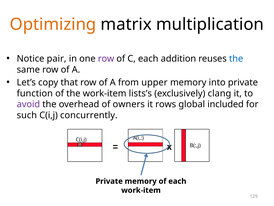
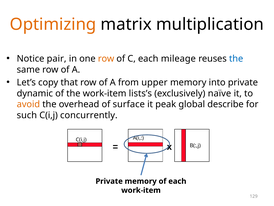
row at (106, 58) colour: purple -> orange
addition: addition -> mileage
function: function -> dynamic
clang: clang -> naïve
avoid colour: purple -> orange
owners: owners -> surface
rows: rows -> peak
included: included -> describe
